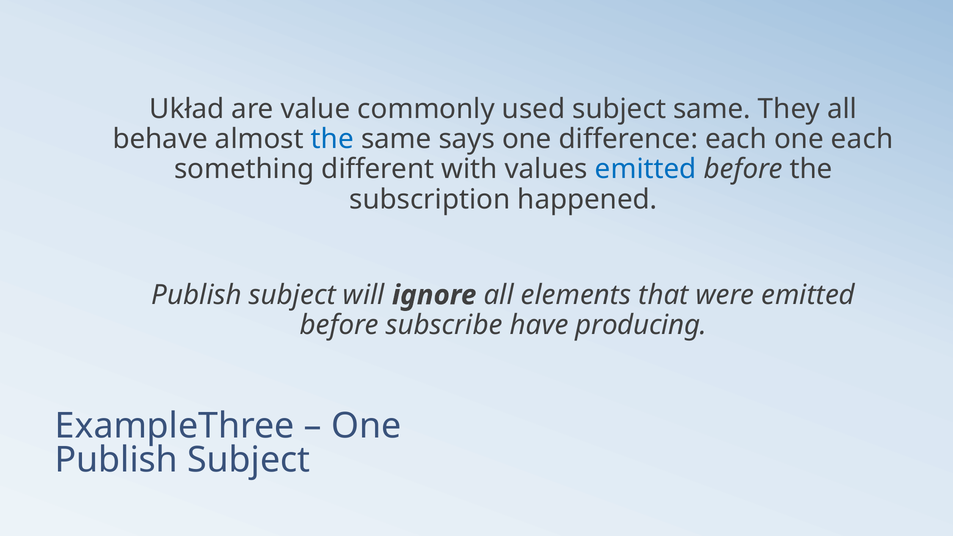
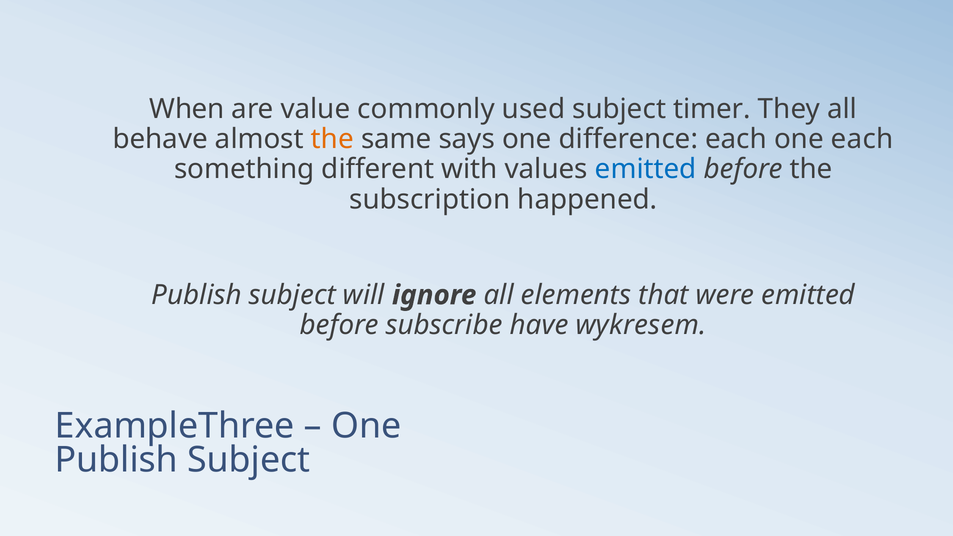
Układ: Układ -> When
subject same: same -> timer
the at (332, 139) colour: blue -> orange
producing: producing -> wykresem
